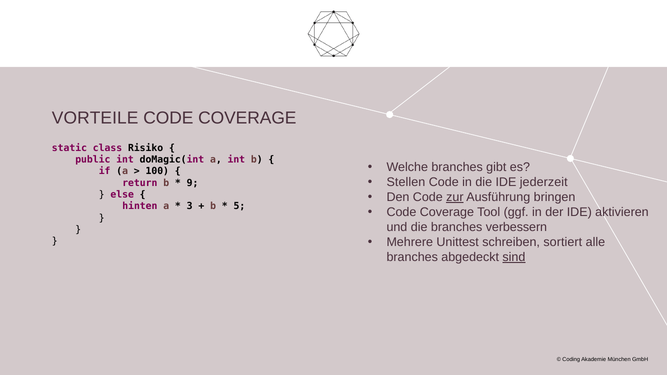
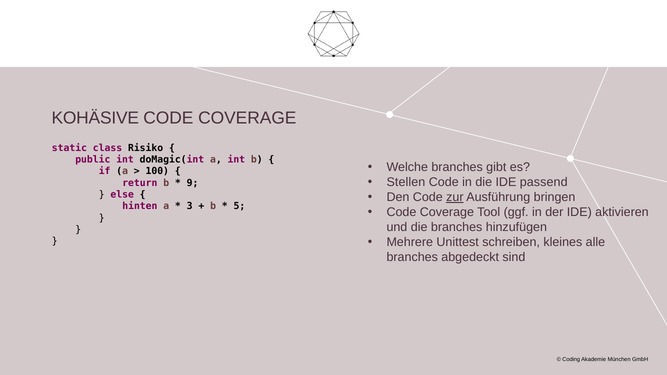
VORTEILE: VORTEILE -> KOHÄSIVE
jederzeit: jederzeit -> passend
verbessern: verbessern -> hinzufügen
sortiert: sortiert -> kleines
sind underline: present -> none
